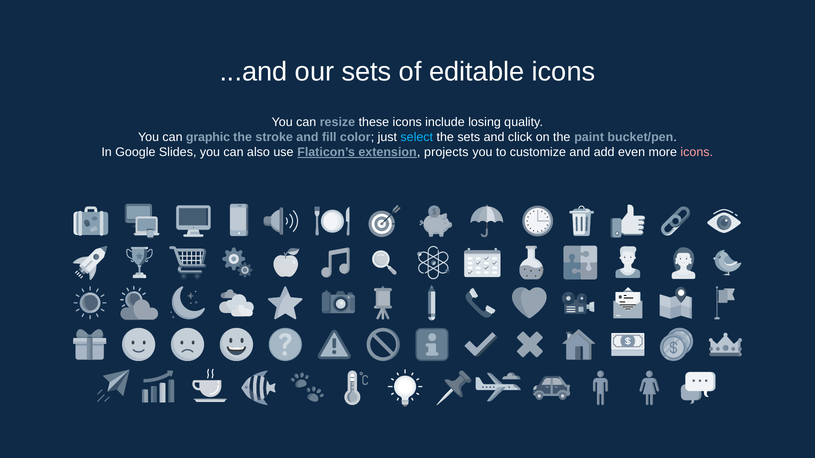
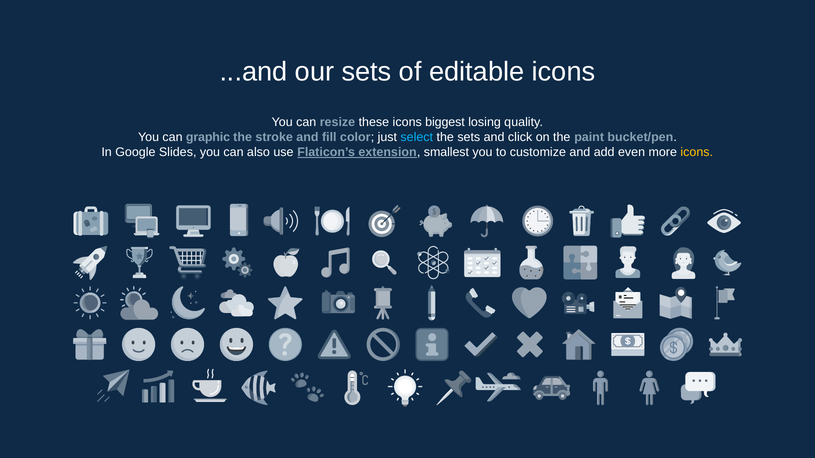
include: include -> biggest
projects: projects -> smallest
icons at (697, 152) colour: pink -> yellow
